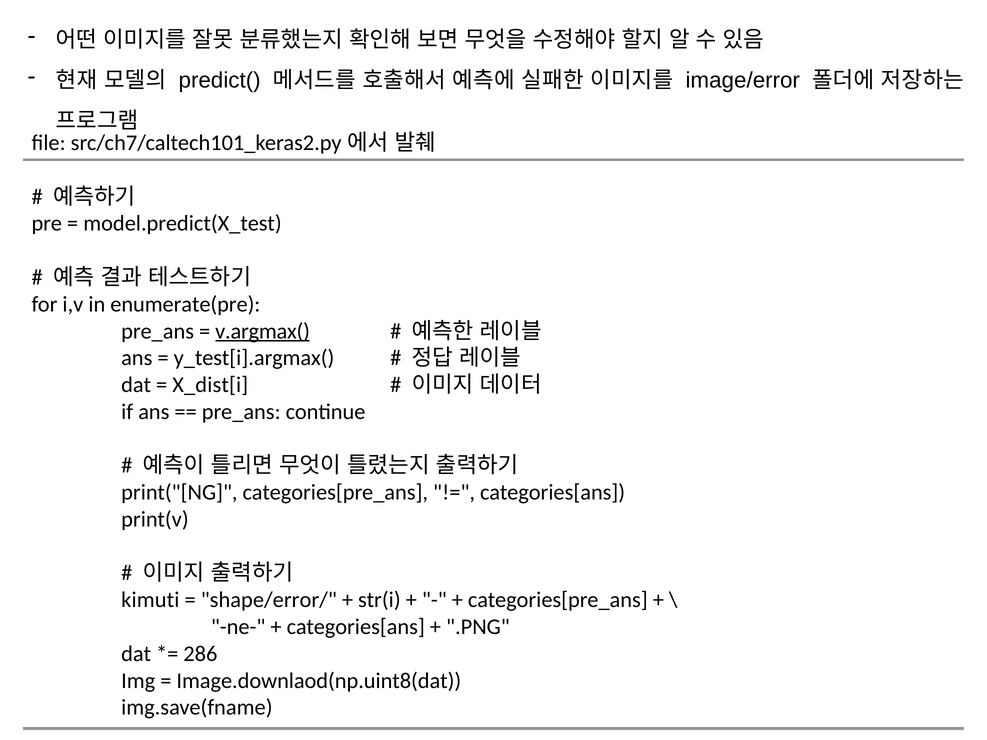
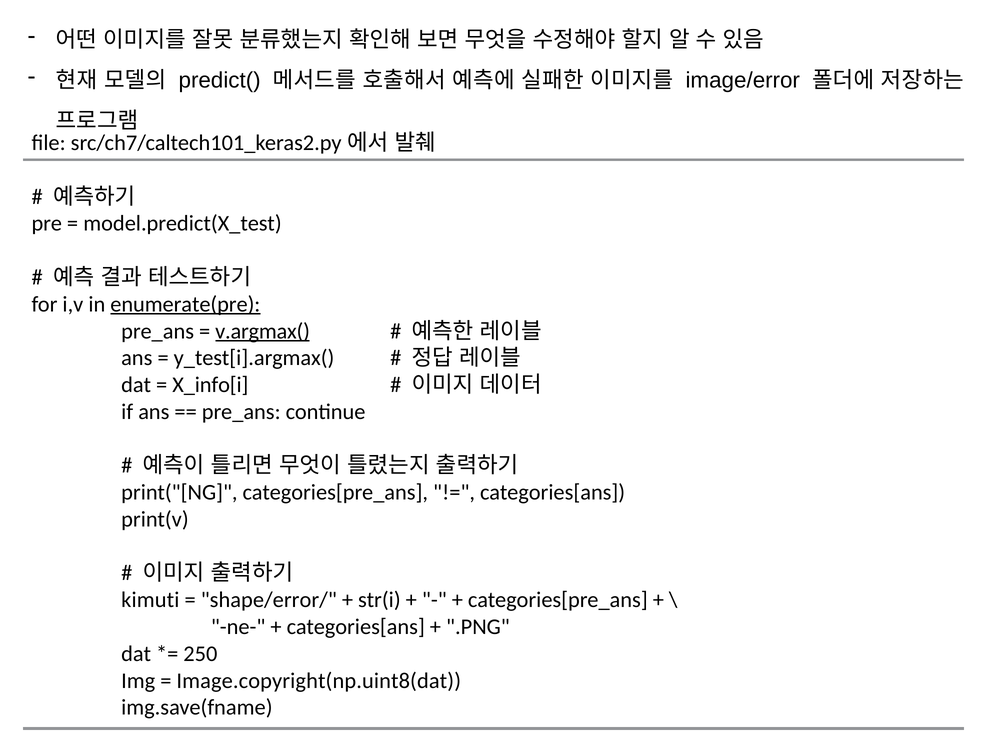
enumerate(pre underline: none -> present
X_dist[i: X_dist[i -> X_info[i
286: 286 -> 250
Image.downlaod(np.uint8(dat: Image.downlaod(np.uint8(dat -> Image.copyright(np.uint8(dat
